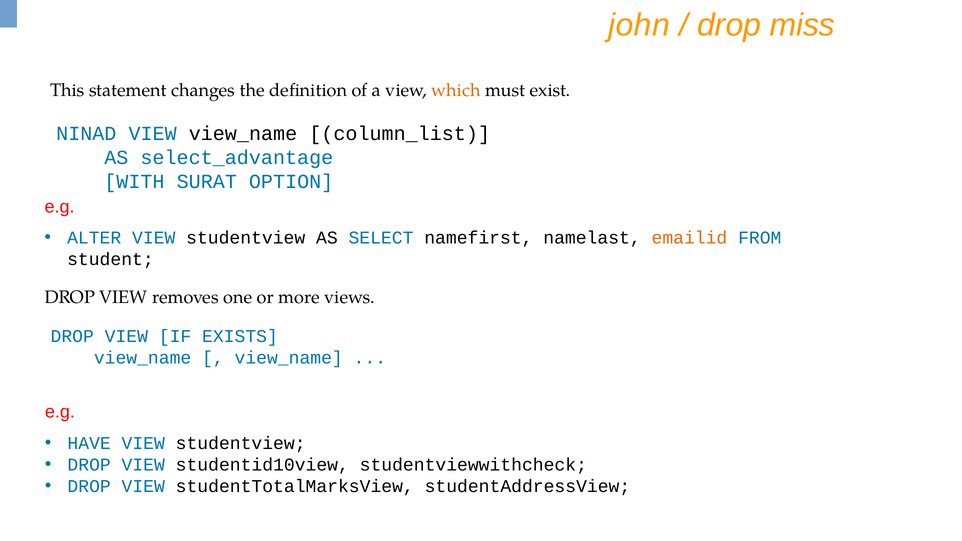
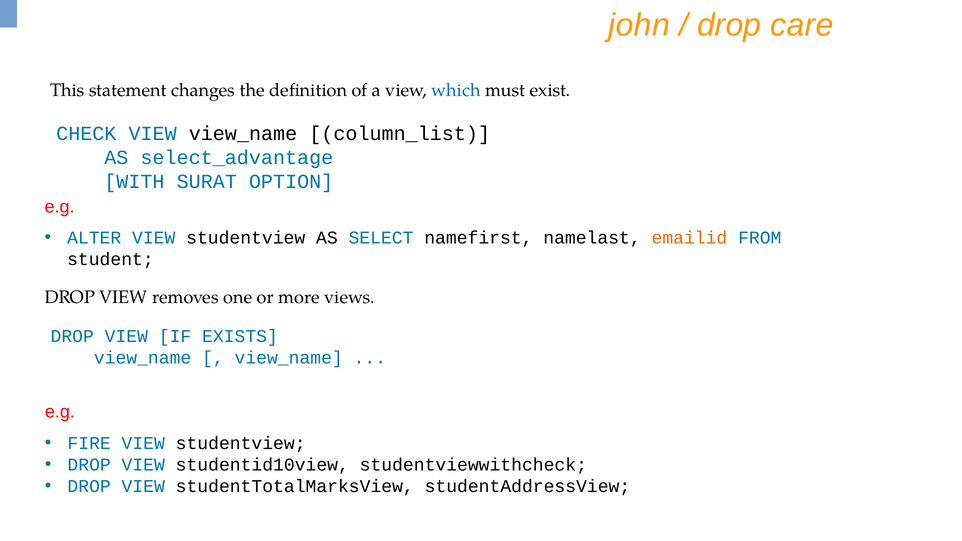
miss: miss -> care
which colour: orange -> blue
NINAD: NINAD -> CHECK
HAVE: HAVE -> FIRE
